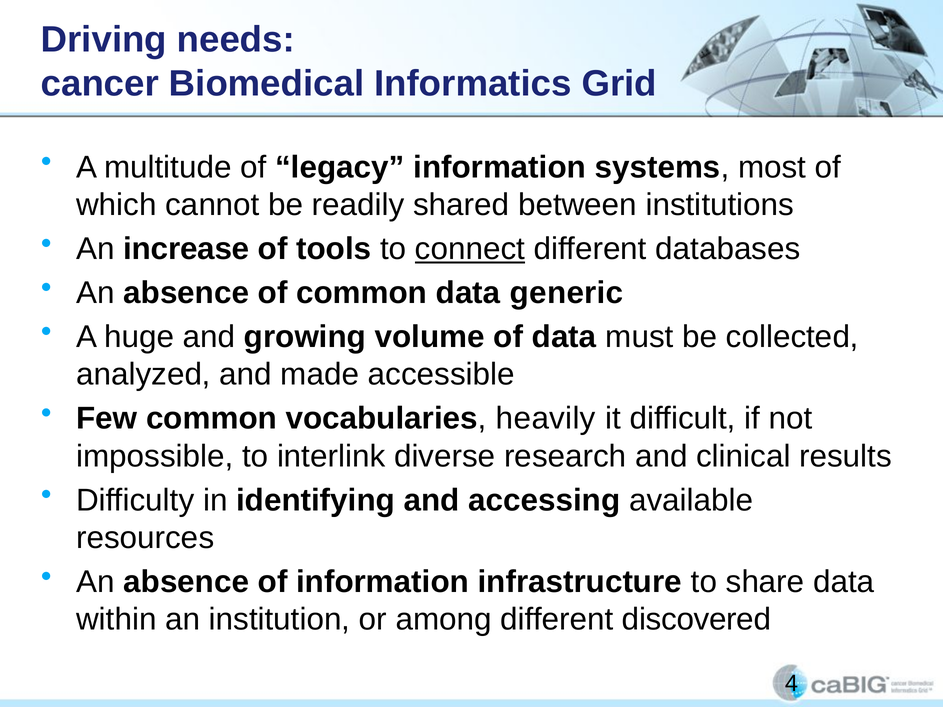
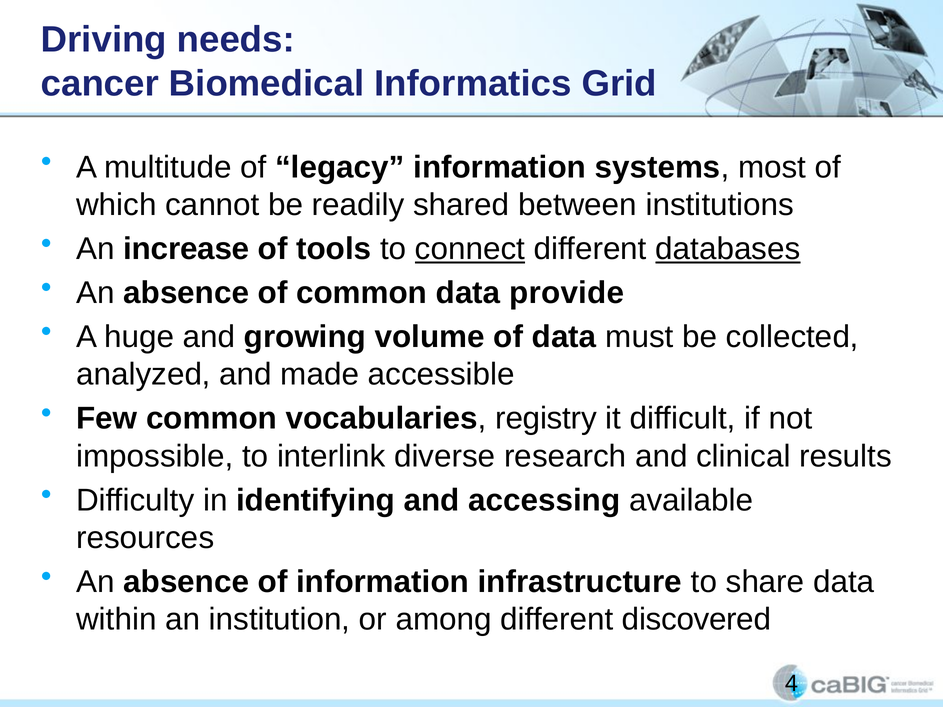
databases underline: none -> present
generic: generic -> provide
heavily: heavily -> registry
